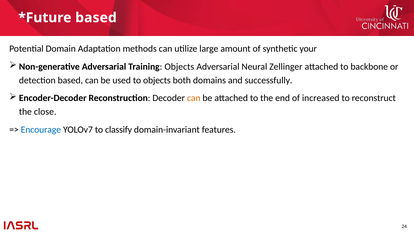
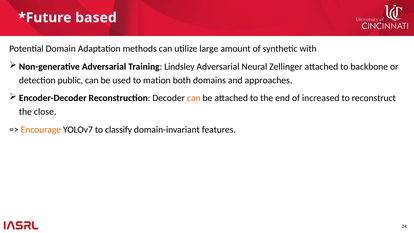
your: your -> with
Training Objects: Objects -> Lindsley
detection based: based -> public
to objects: objects -> mation
successfully: successfully -> approaches
Encourage colour: blue -> orange
